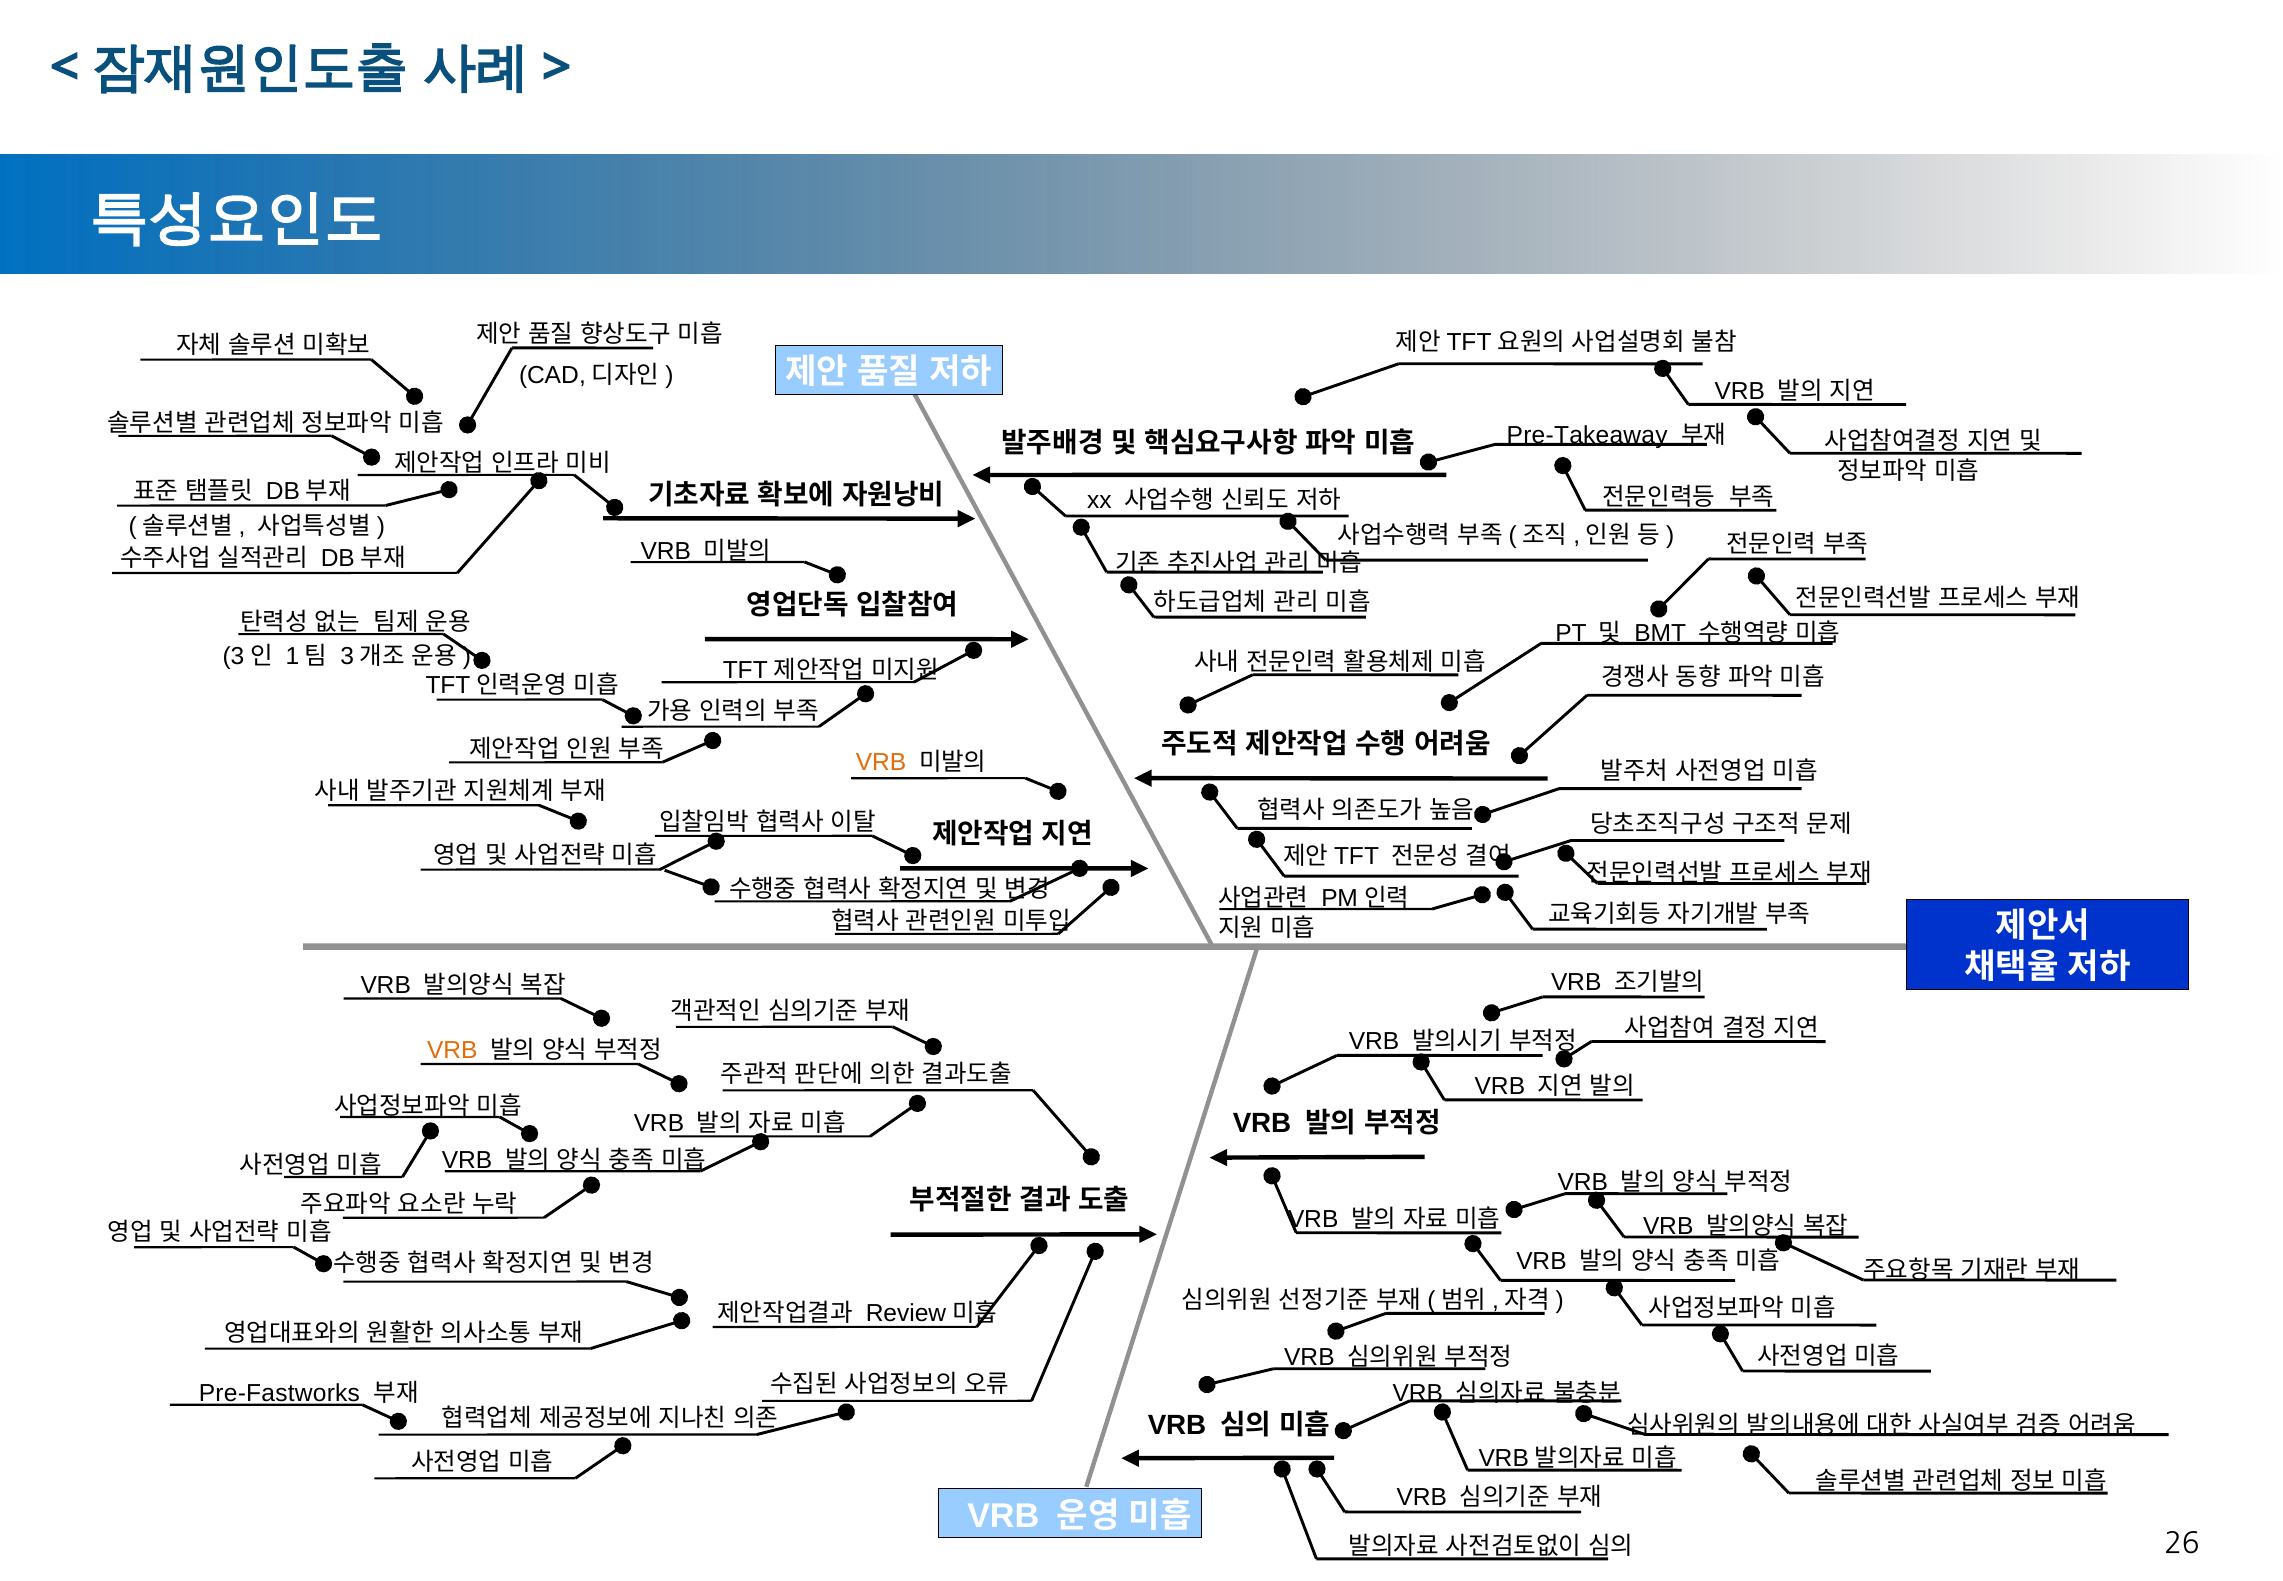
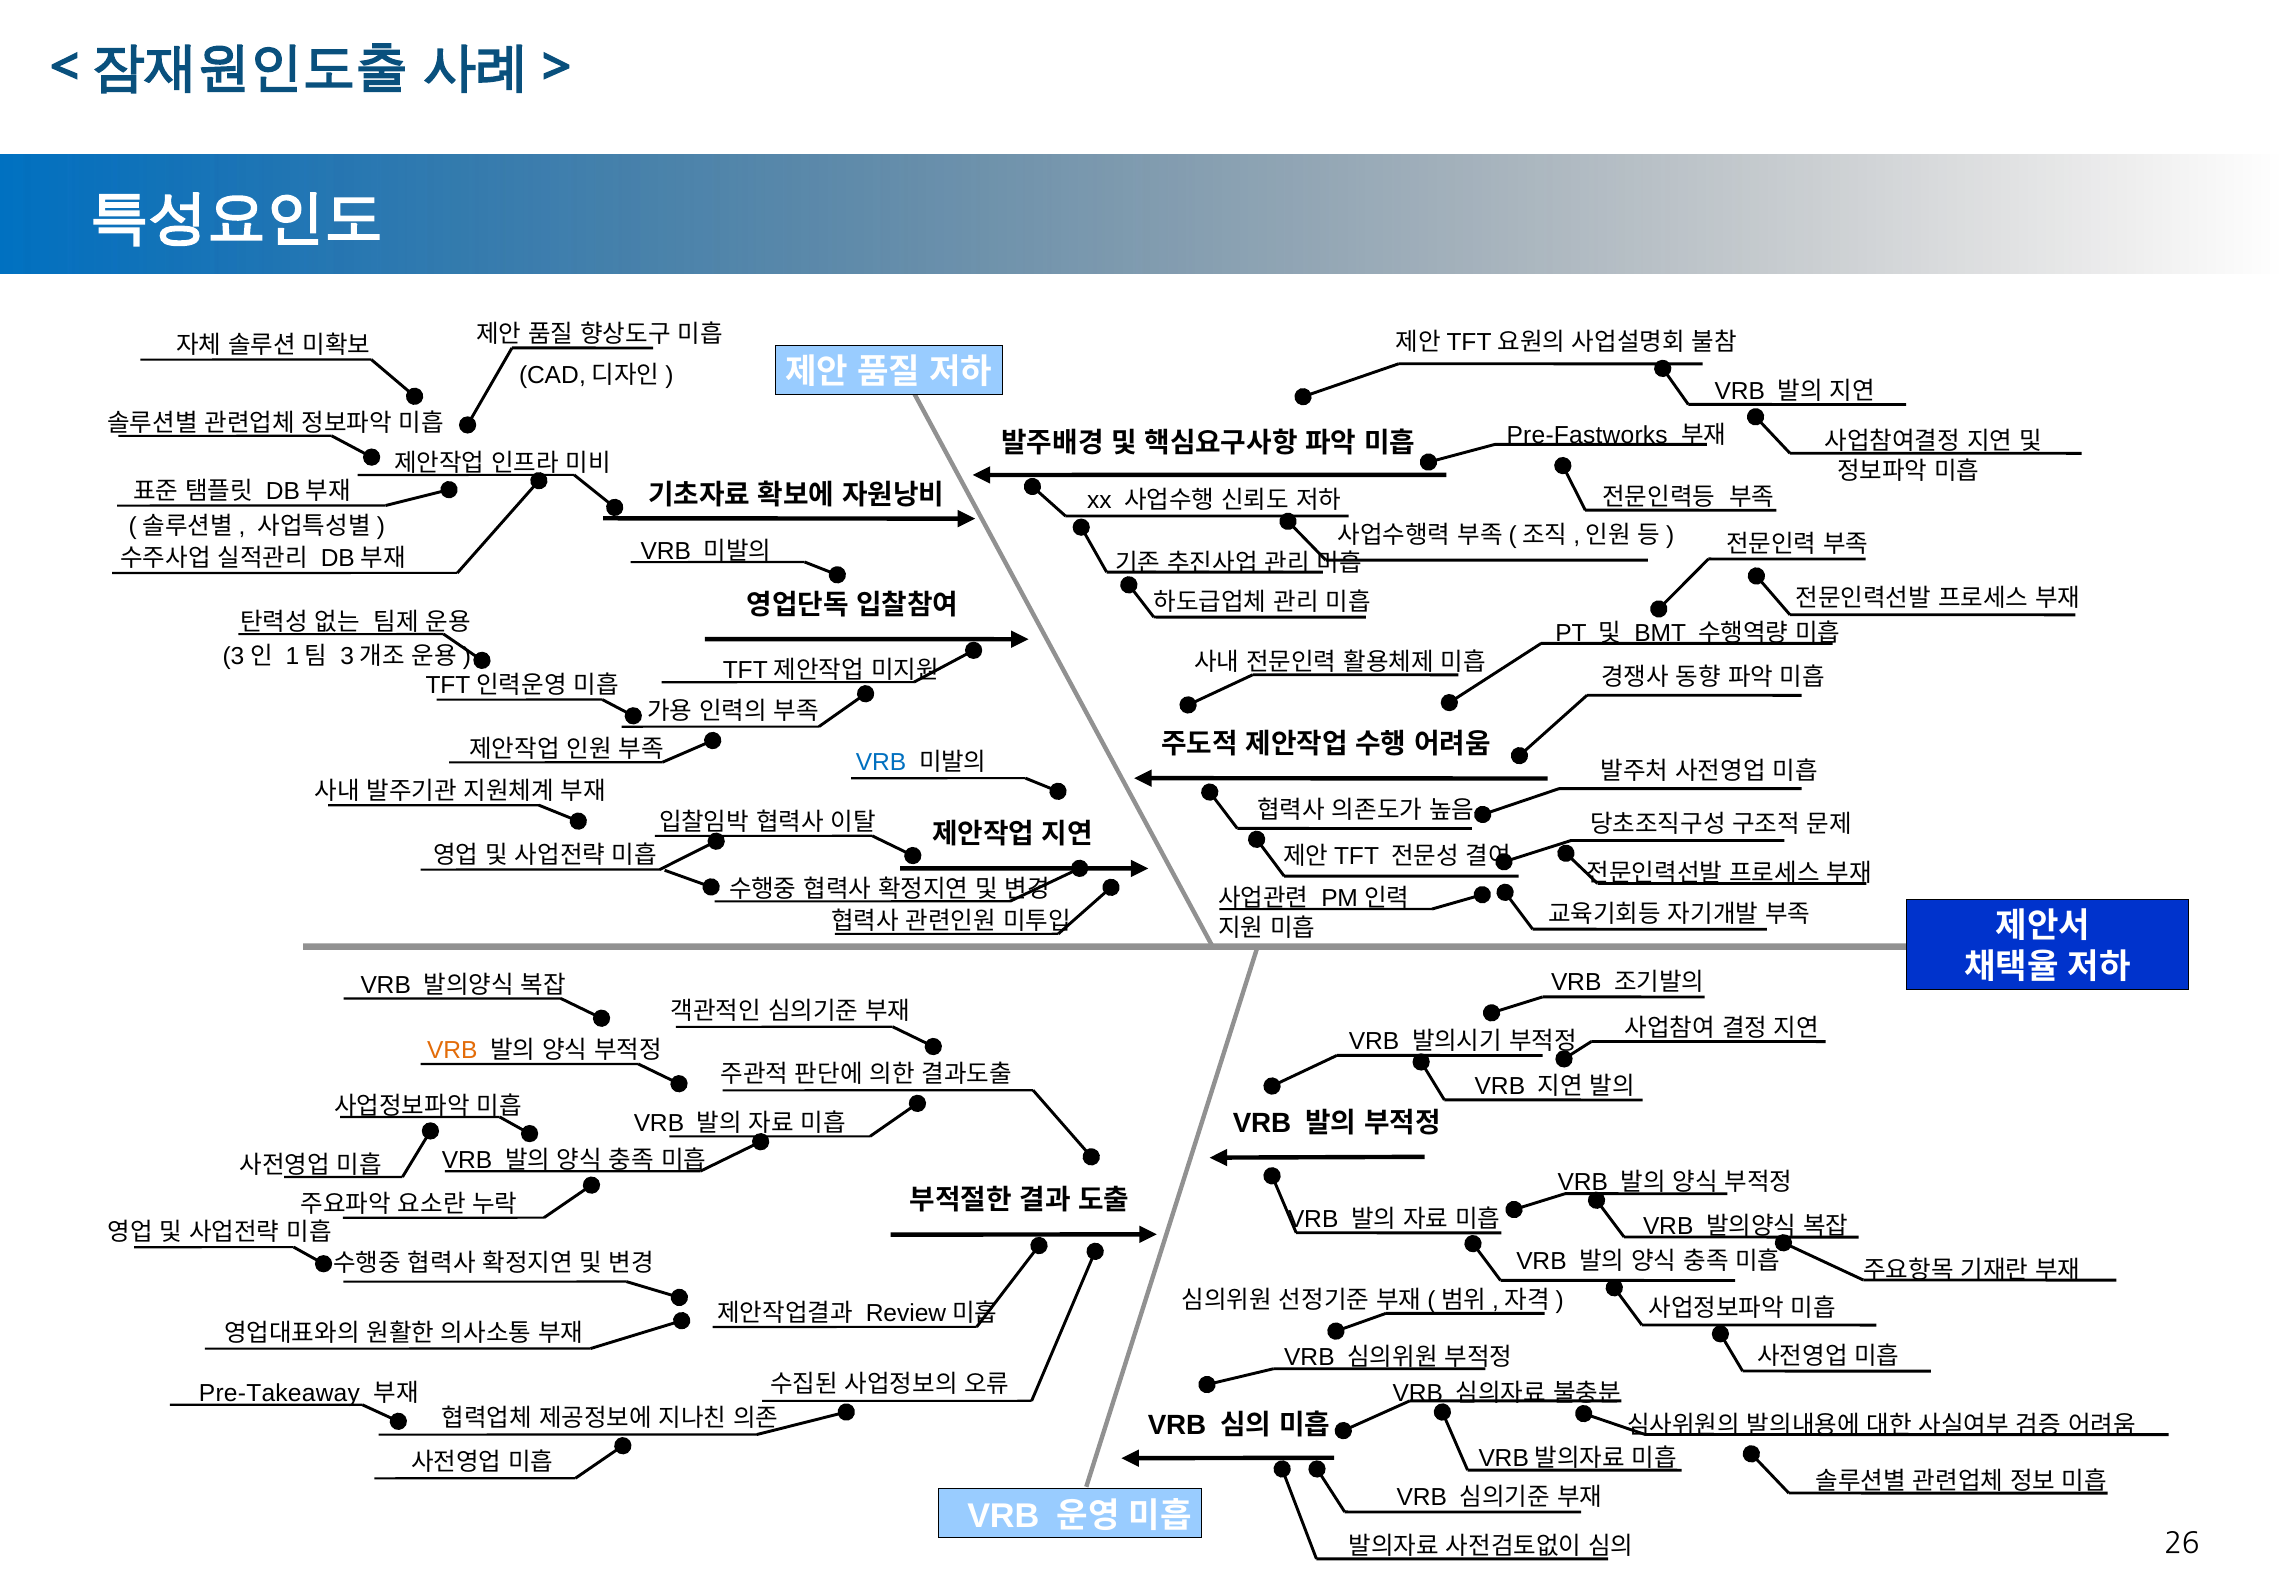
Pre-Takeaway: Pre-Takeaway -> Pre-Fastworks
VRB at (881, 762) colour: orange -> blue
Pre-Fastworks: Pre-Fastworks -> Pre-Takeaway
